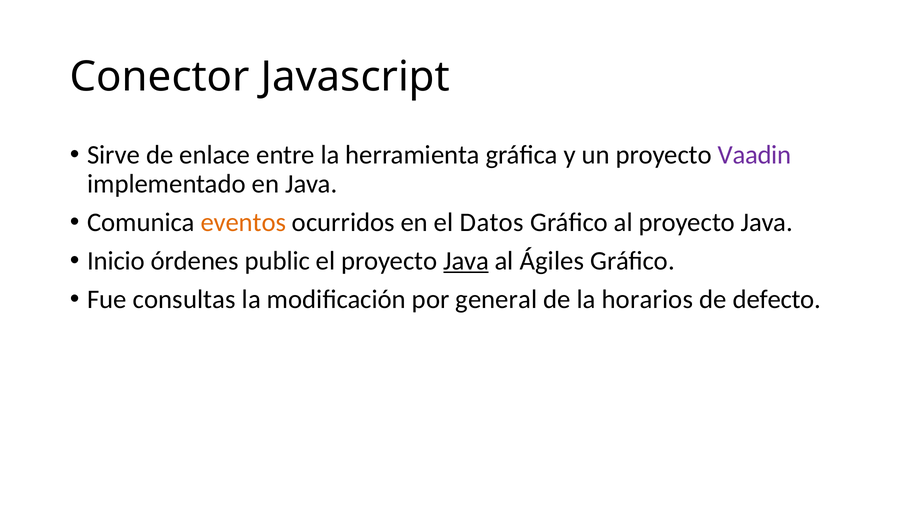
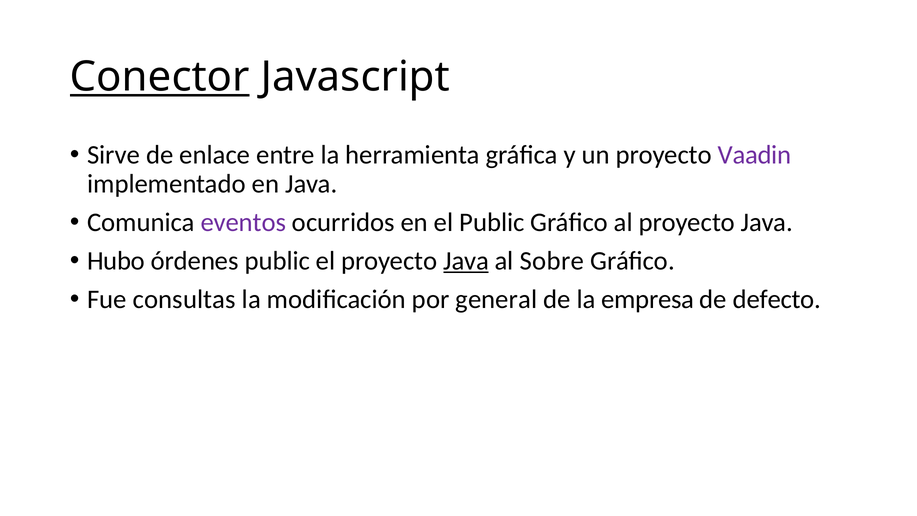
Conector underline: none -> present
eventos colour: orange -> purple
el Datos: Datos -> Public
Inicio: Inicio -> Hubo
Ágiles: Ágiles -> Sobre
horarios: horarios -> empresa
